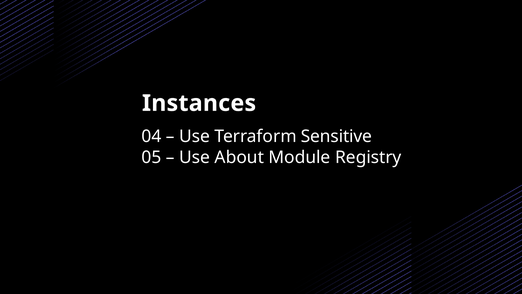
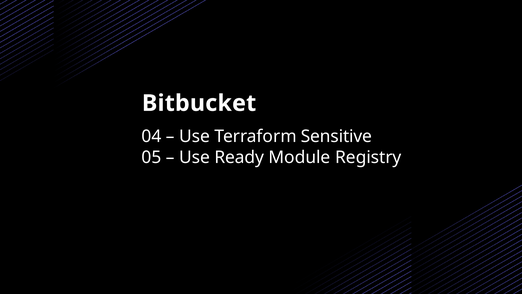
Instances: Instances -> Bitbucket
About: About -> Ready
